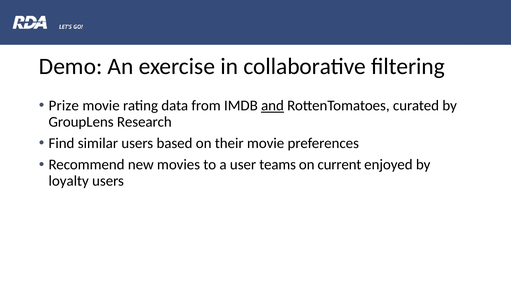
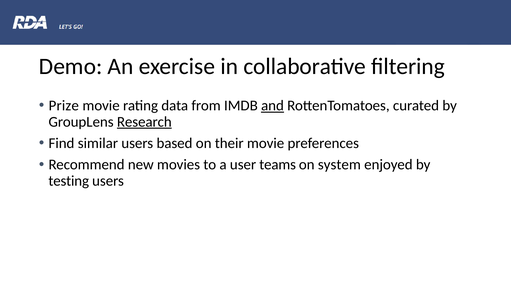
Research underline: none -> present
current: current -> system
loyalty: loyalty -> testing
